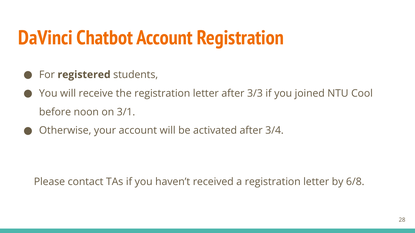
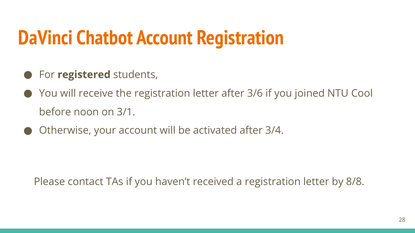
3/3: 3/3 -> 3/6
6/8: 6/8 -> 8/8
